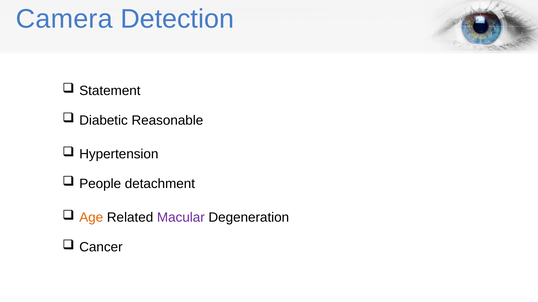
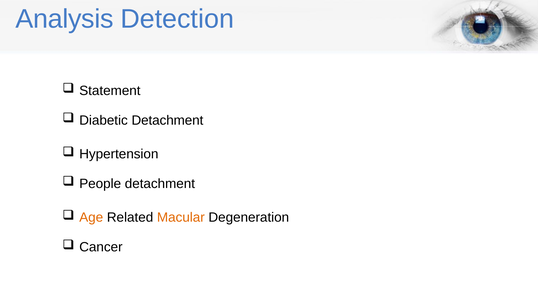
Camera: Camera -> Analysis
Diabetic Reasonable: Reasonable -> Detachment
Macular colour: purple -> orange
